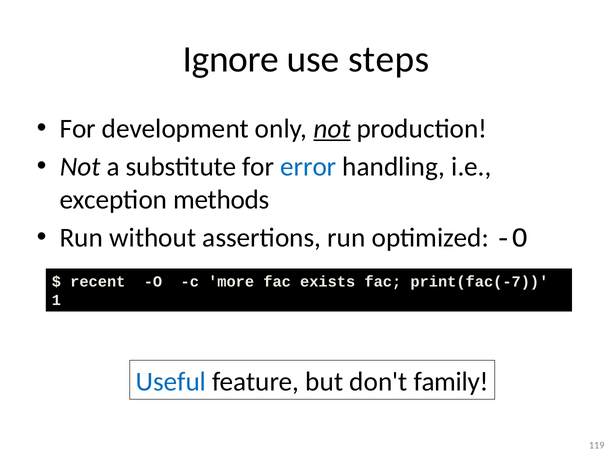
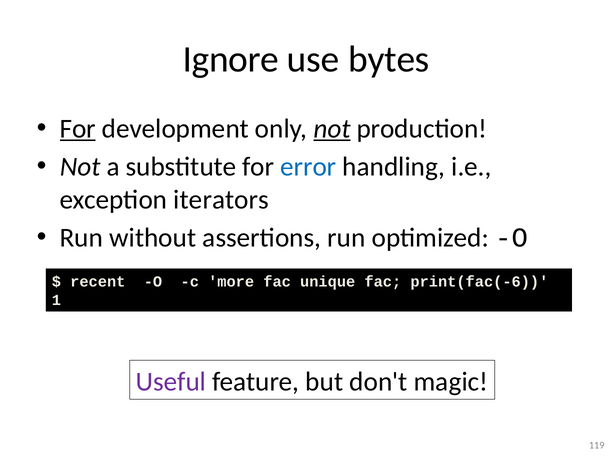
steps: steps -> bytes
For at (78, 129) underline: none -> present
methods: methods -> iterators
exists: exists -> unique
print(fac(-7: print(fac(-7 -> print(fac(-6
Useful colour: blue -> purple
family: family -> magic
